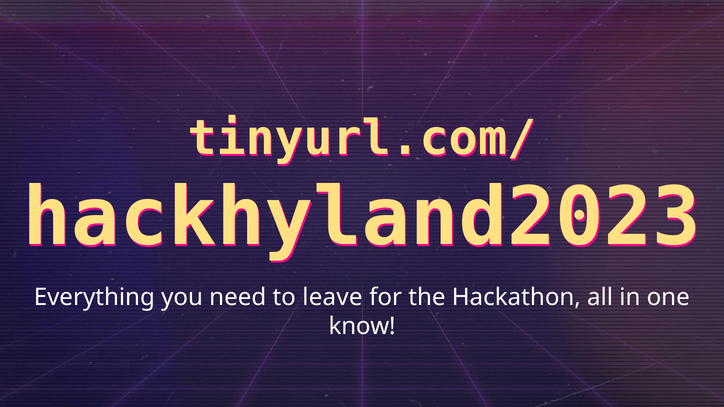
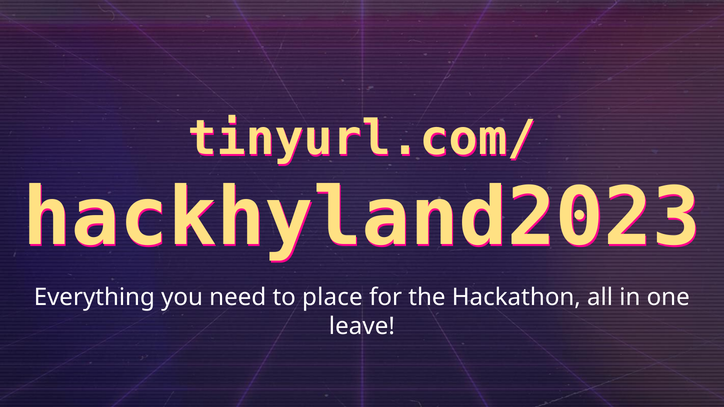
leave: leave -> place
know: know -> leave
